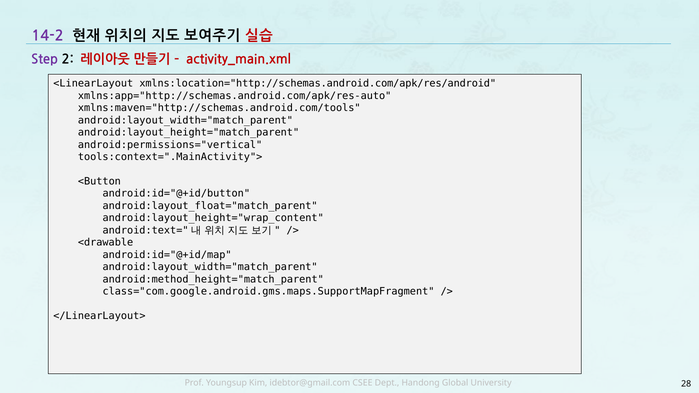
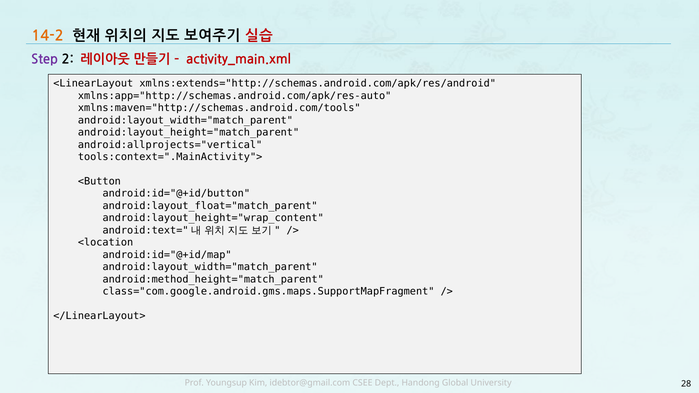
14-2 colour: purple -> orange
xmlns:location="http://schemas.android.com/apk/res/android: xmlns:location="http://schemas.android.com/apk/res/android -> xmlns:extends="http://schemas.android.com/apk/res/android
android:permissions="vertical: android:permissions="vertical -> android:allprojects="vertical
<drawable: <drawable -> <location
